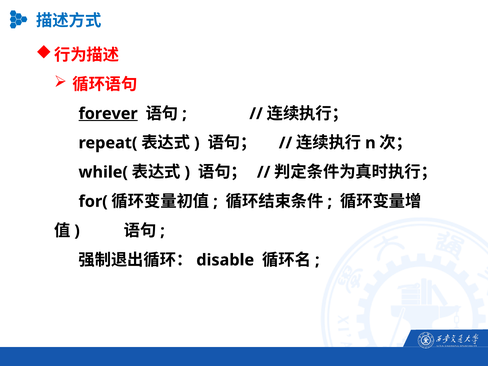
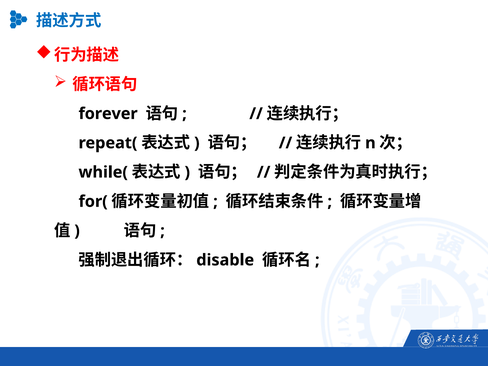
forever underline: present -> none
